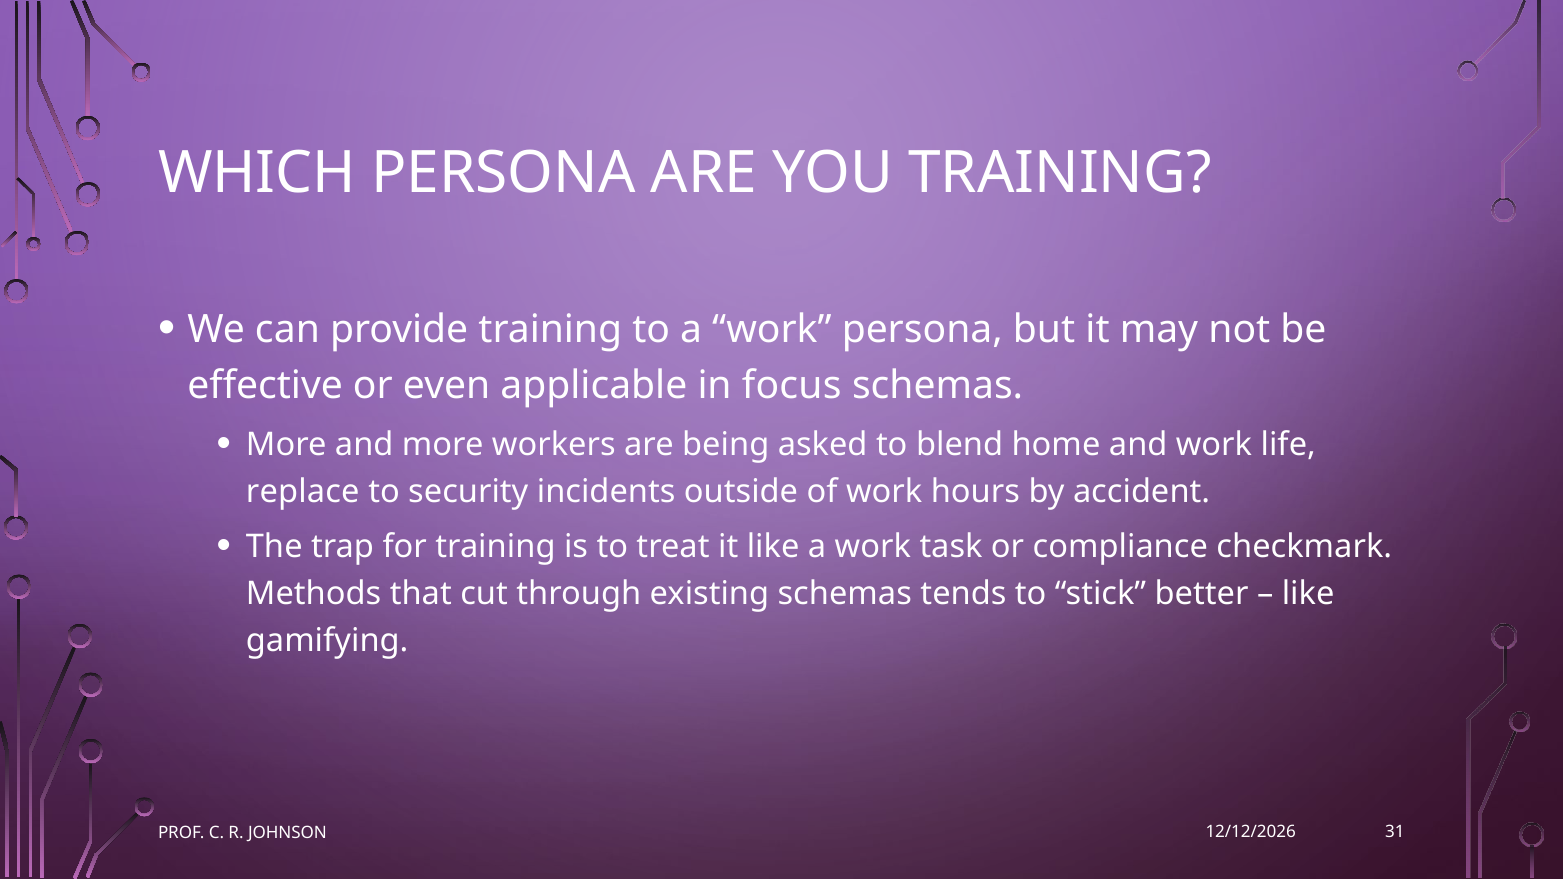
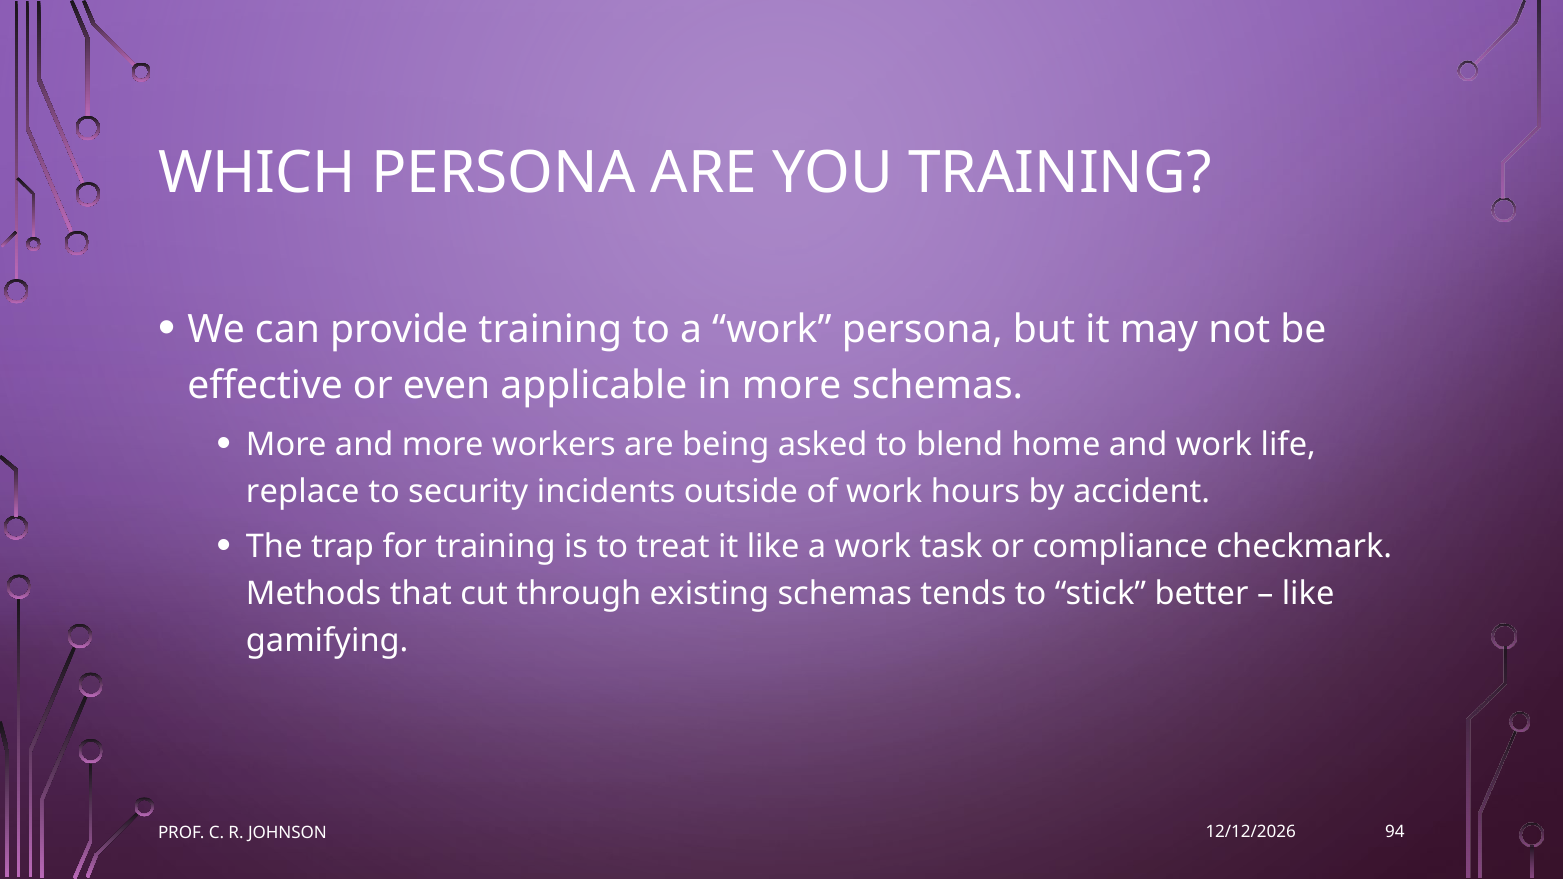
in focus: focus -> more
31: 31 -> 94
